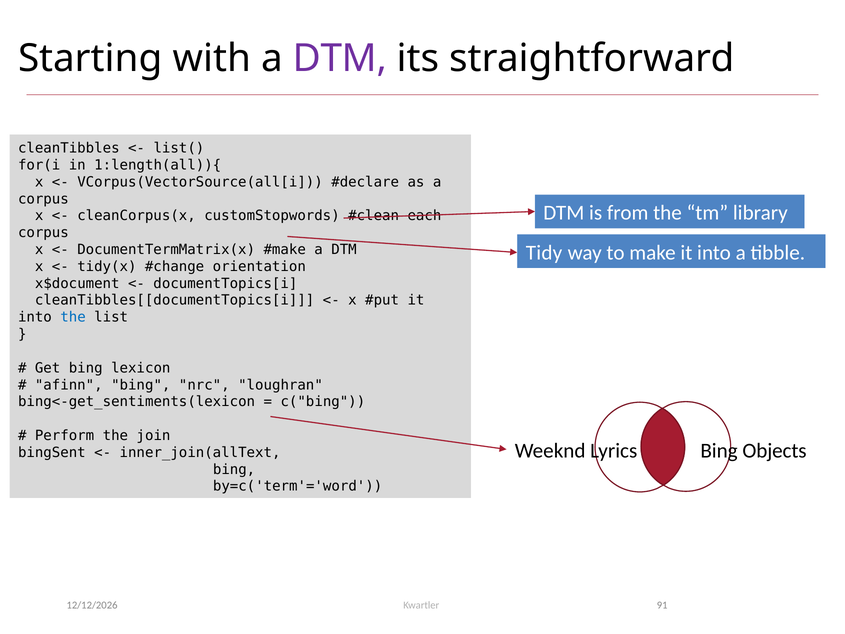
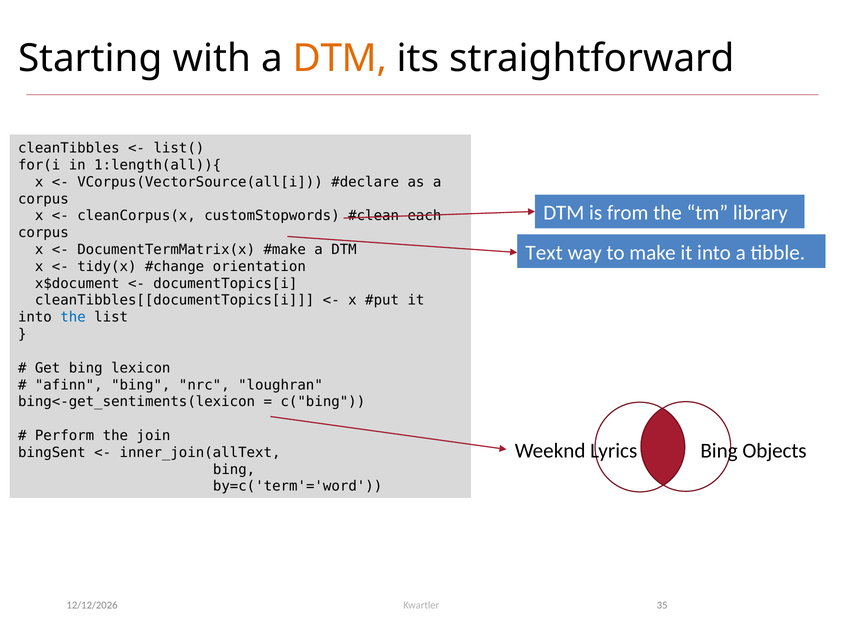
DTM at (340, 59) colour: purple -> orange
Tidy: Tidy -> Text
91: 91 -> 35
